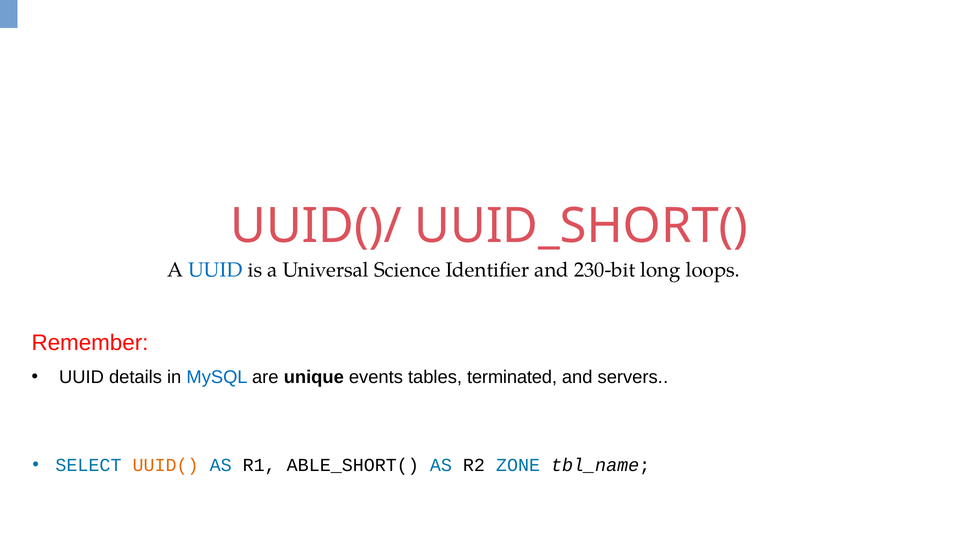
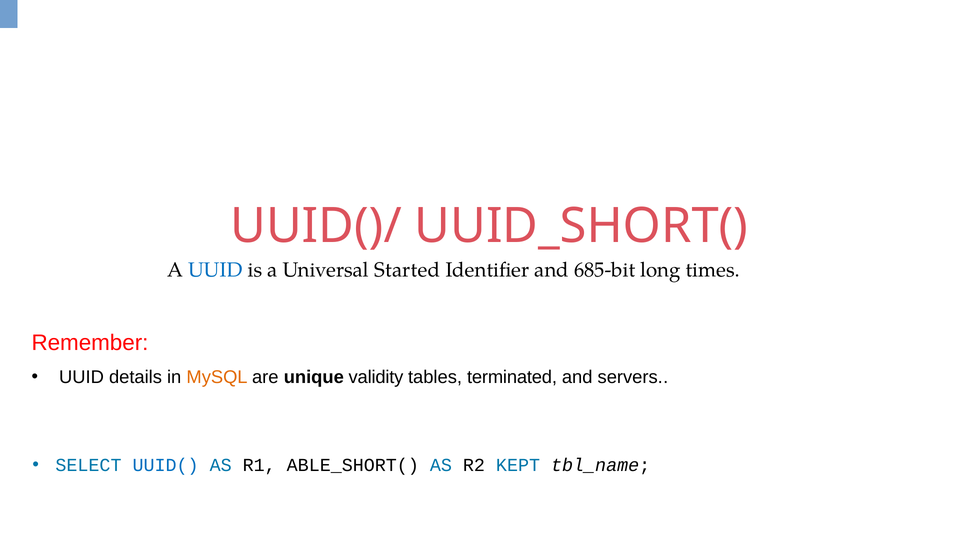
Science: Science -> Started
230-bit: 230-bit -> 685-bit
loops: loops -> times
MySQL colour: blue -> orange
events: events -> validity
UUID( colour: orange -> blue
ZONE: ZONE -> KEPT
